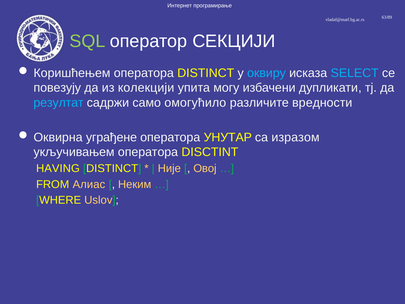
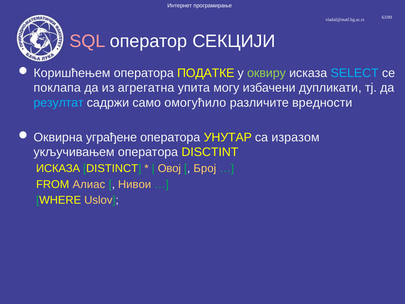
SQL colour: light green -> pink
оператора DISTINCT: DISTINCT -> ПОДАТКЕ
оквиру colour: light blue -> light green
повезују: повезују -> поклапа
колекцији: колекцији -> агрегатна
HAVING at (58, 168): HAVING -> ИСКАЗА
Није: Није -> Овој
Овој: Овој -> Број
Неким: Неким -> Нивои
